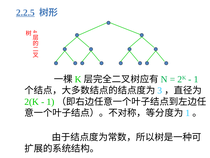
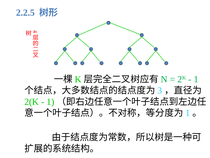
2.2.5 underline: present -> none
